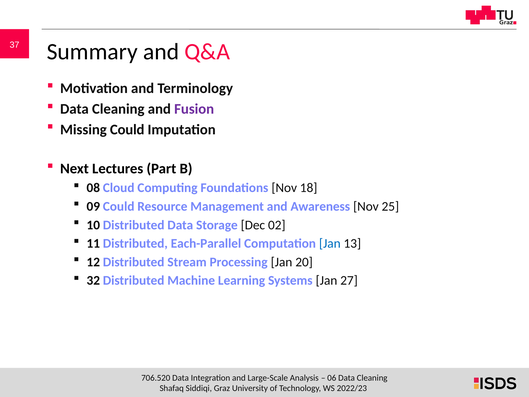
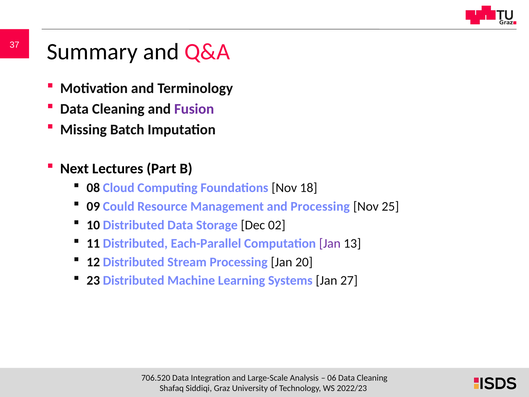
Missing Could: Could -> Batch
and Awareness: Awareness -> Processing
Jan at (330, 243) colour: blue -> purple
32: 32 -> 23
